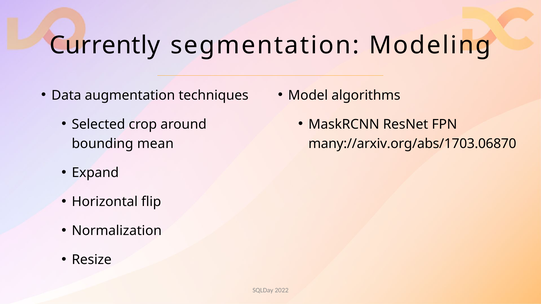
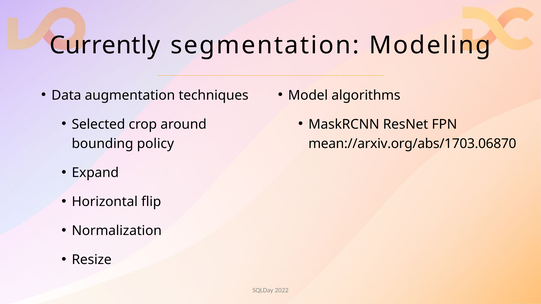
mean: mean -> policy
many://arxiv.org/abs/1703.06870: many://arxiv.org/abs/1703.06870 -> mean://arxiv.org/abs/1703.06870
